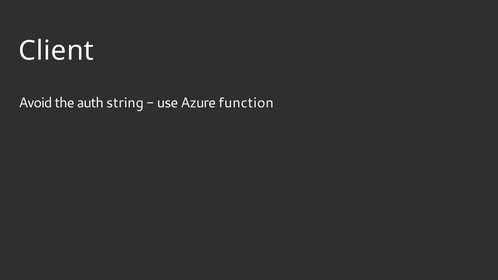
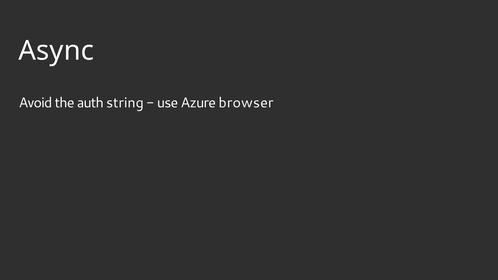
Client: Client -> Async
function: function -> browser
